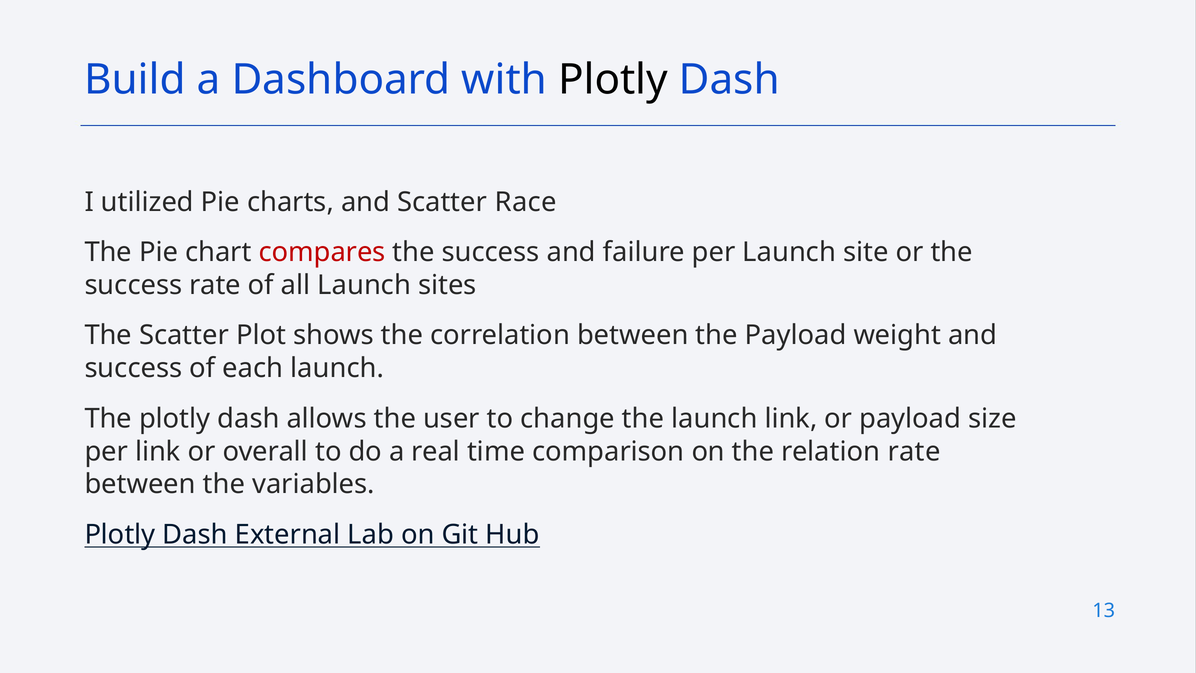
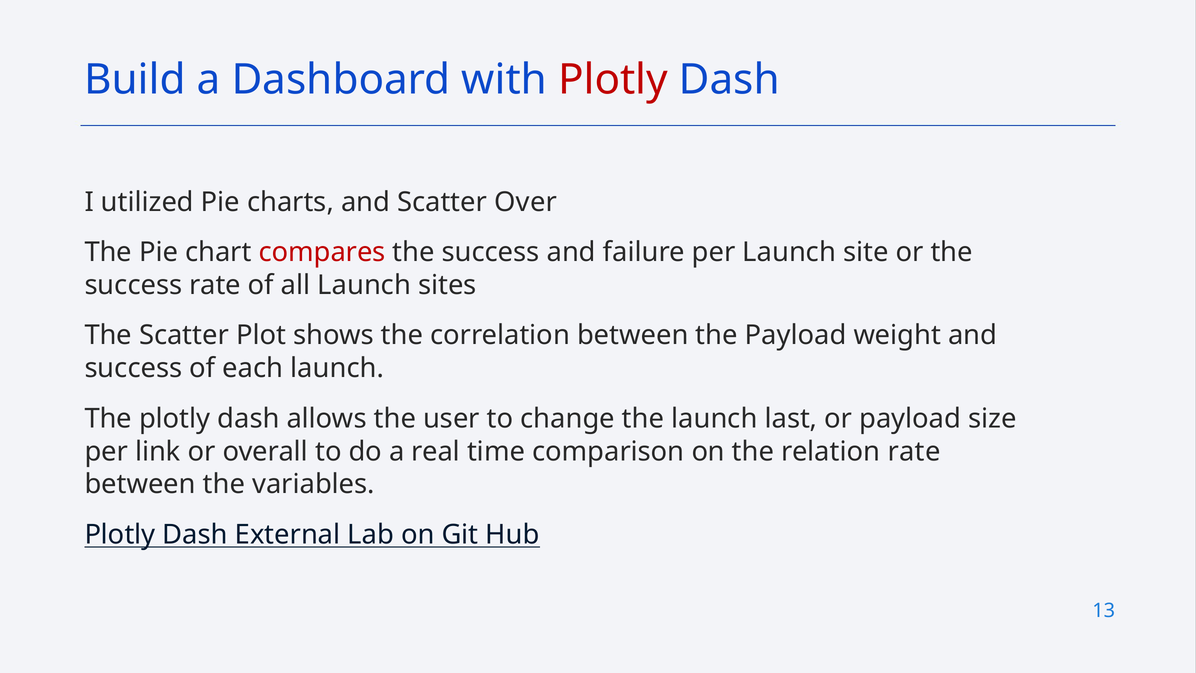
Plotly at (613, 80) colour: black -> red
Race: Race -> Over
launch link: link -> last
